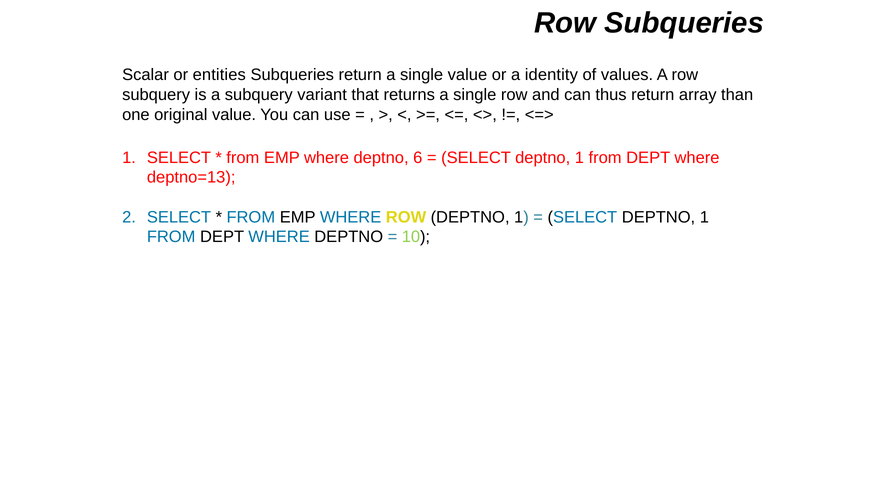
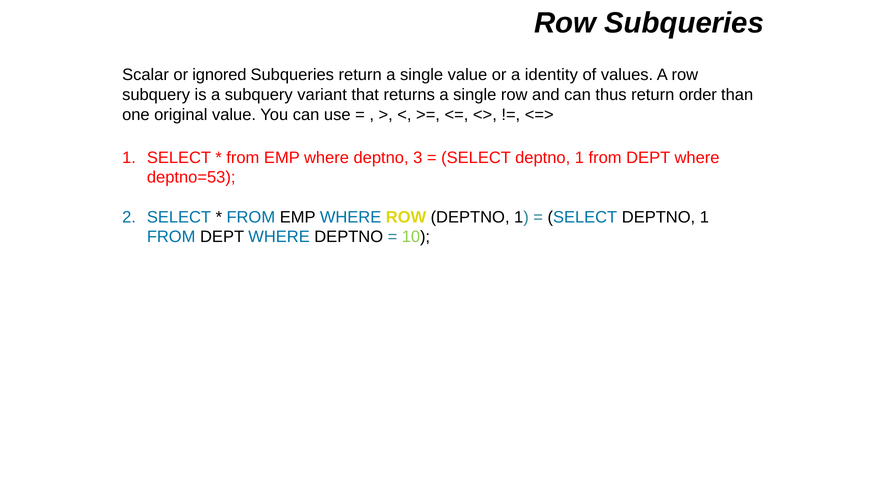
entities: entities -> ignored
array: array -> order
6: 6 -> 3
deptno=13: deptno=13 -> deptno=53
